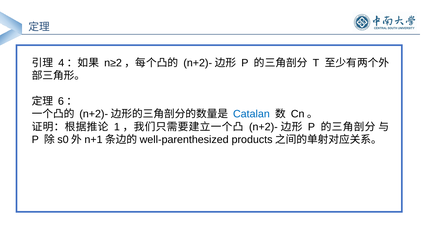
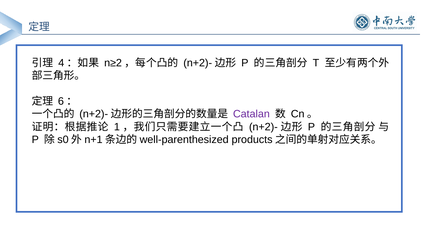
Catalan colour: blue -> purple
